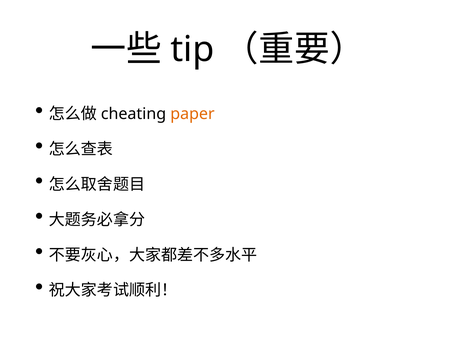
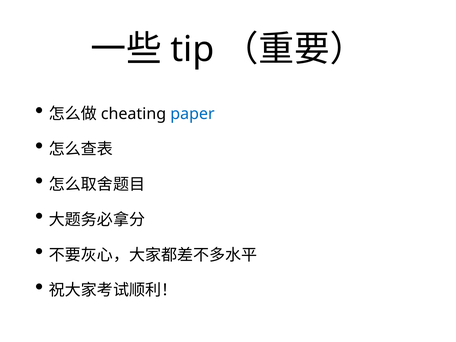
paper colour: orange -> blue
